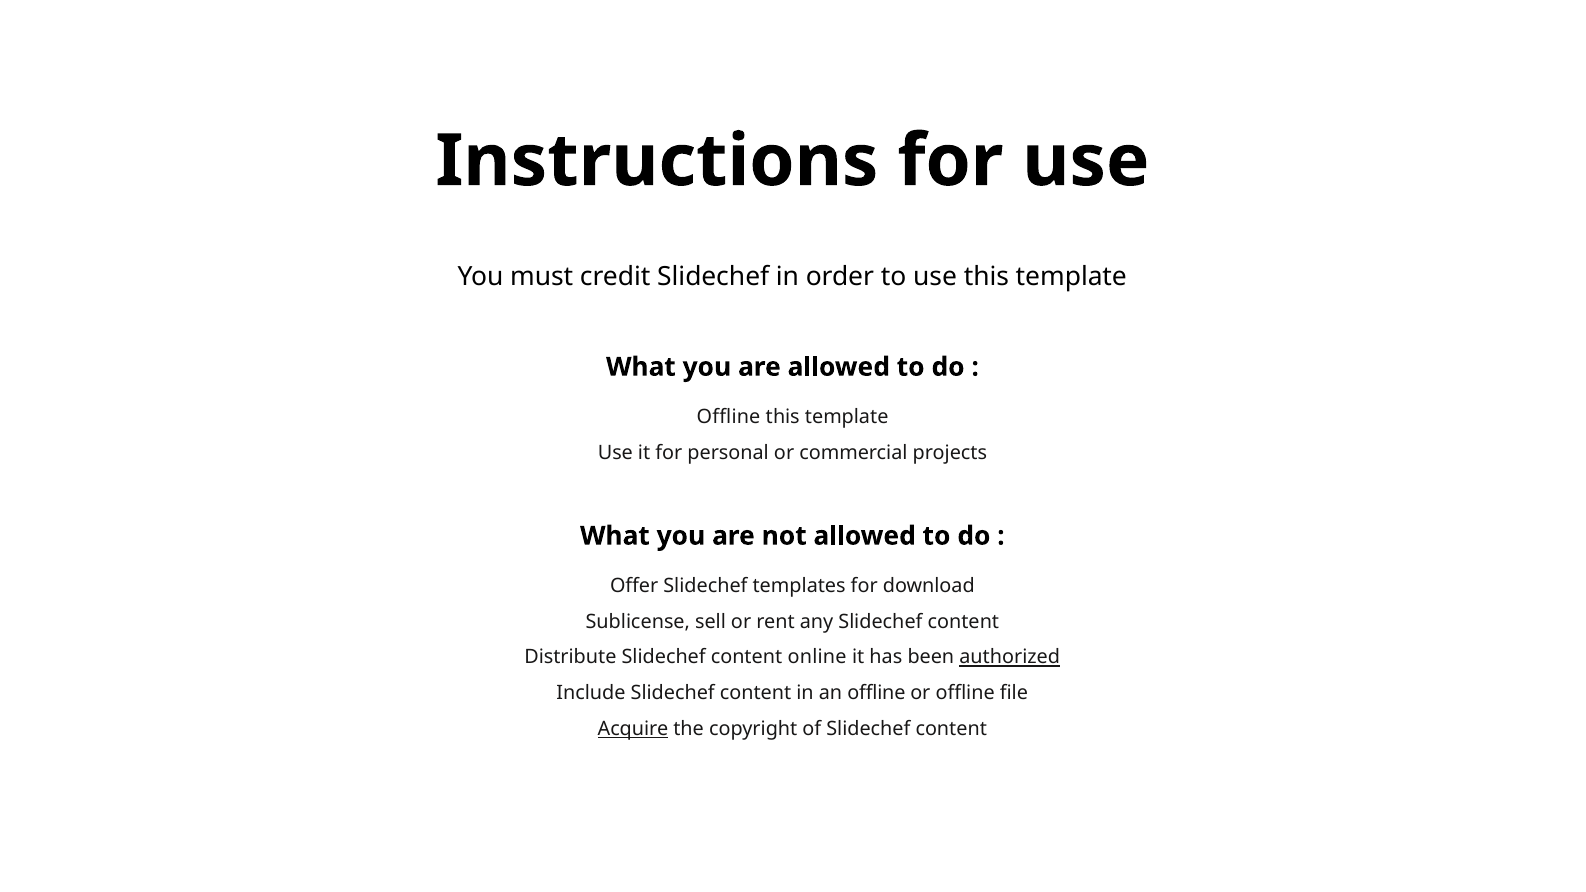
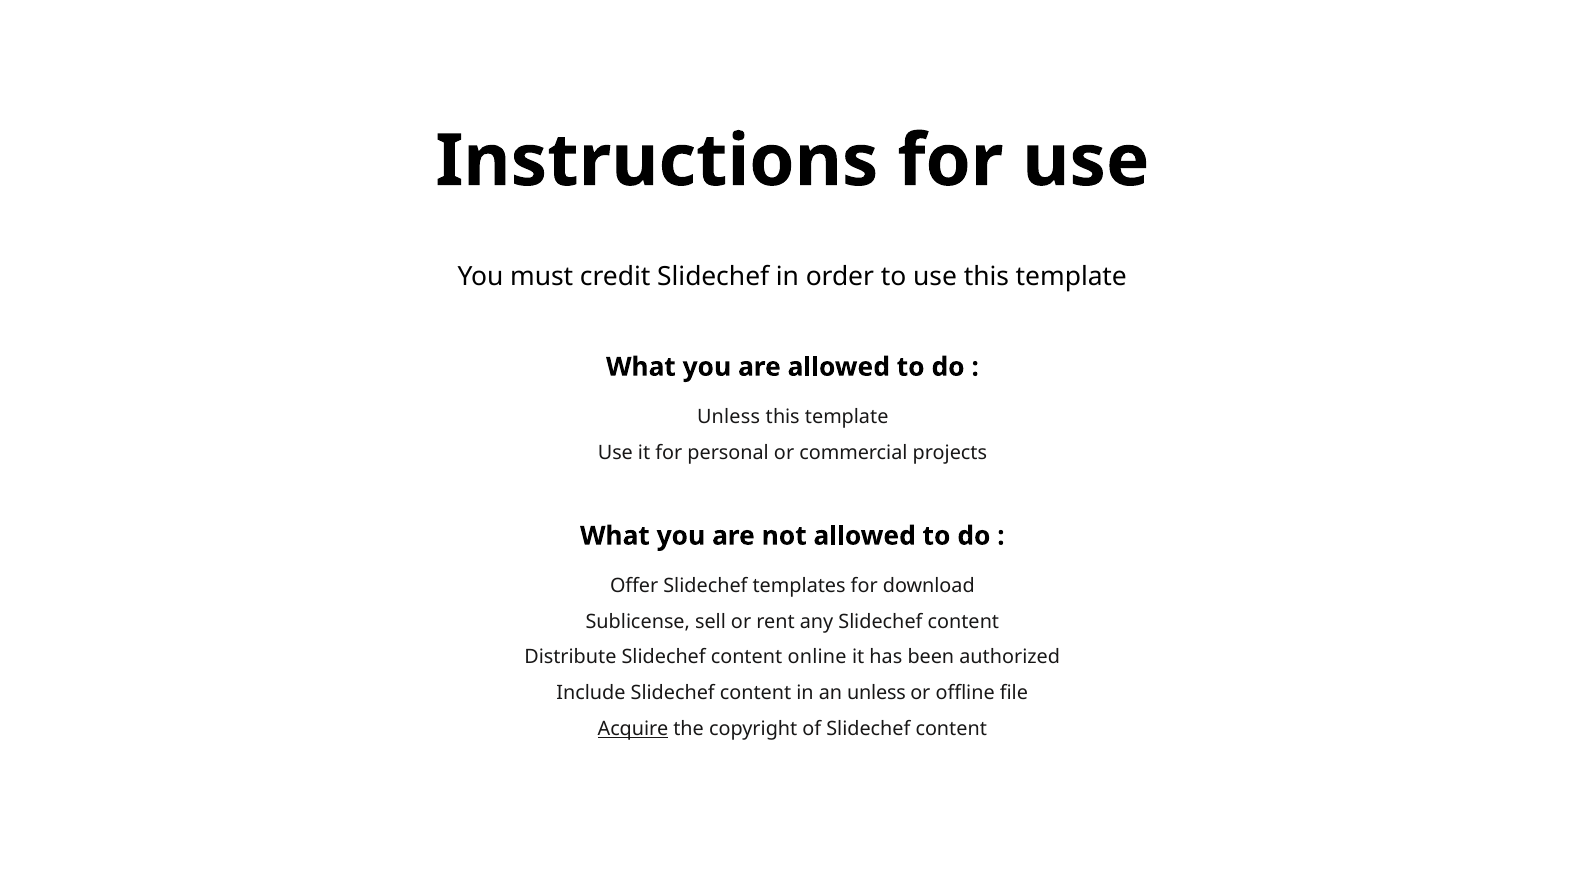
Offline at (729, 417): Offline -> Unless
authorized underline: present -> none
an offline: offline -> unless
